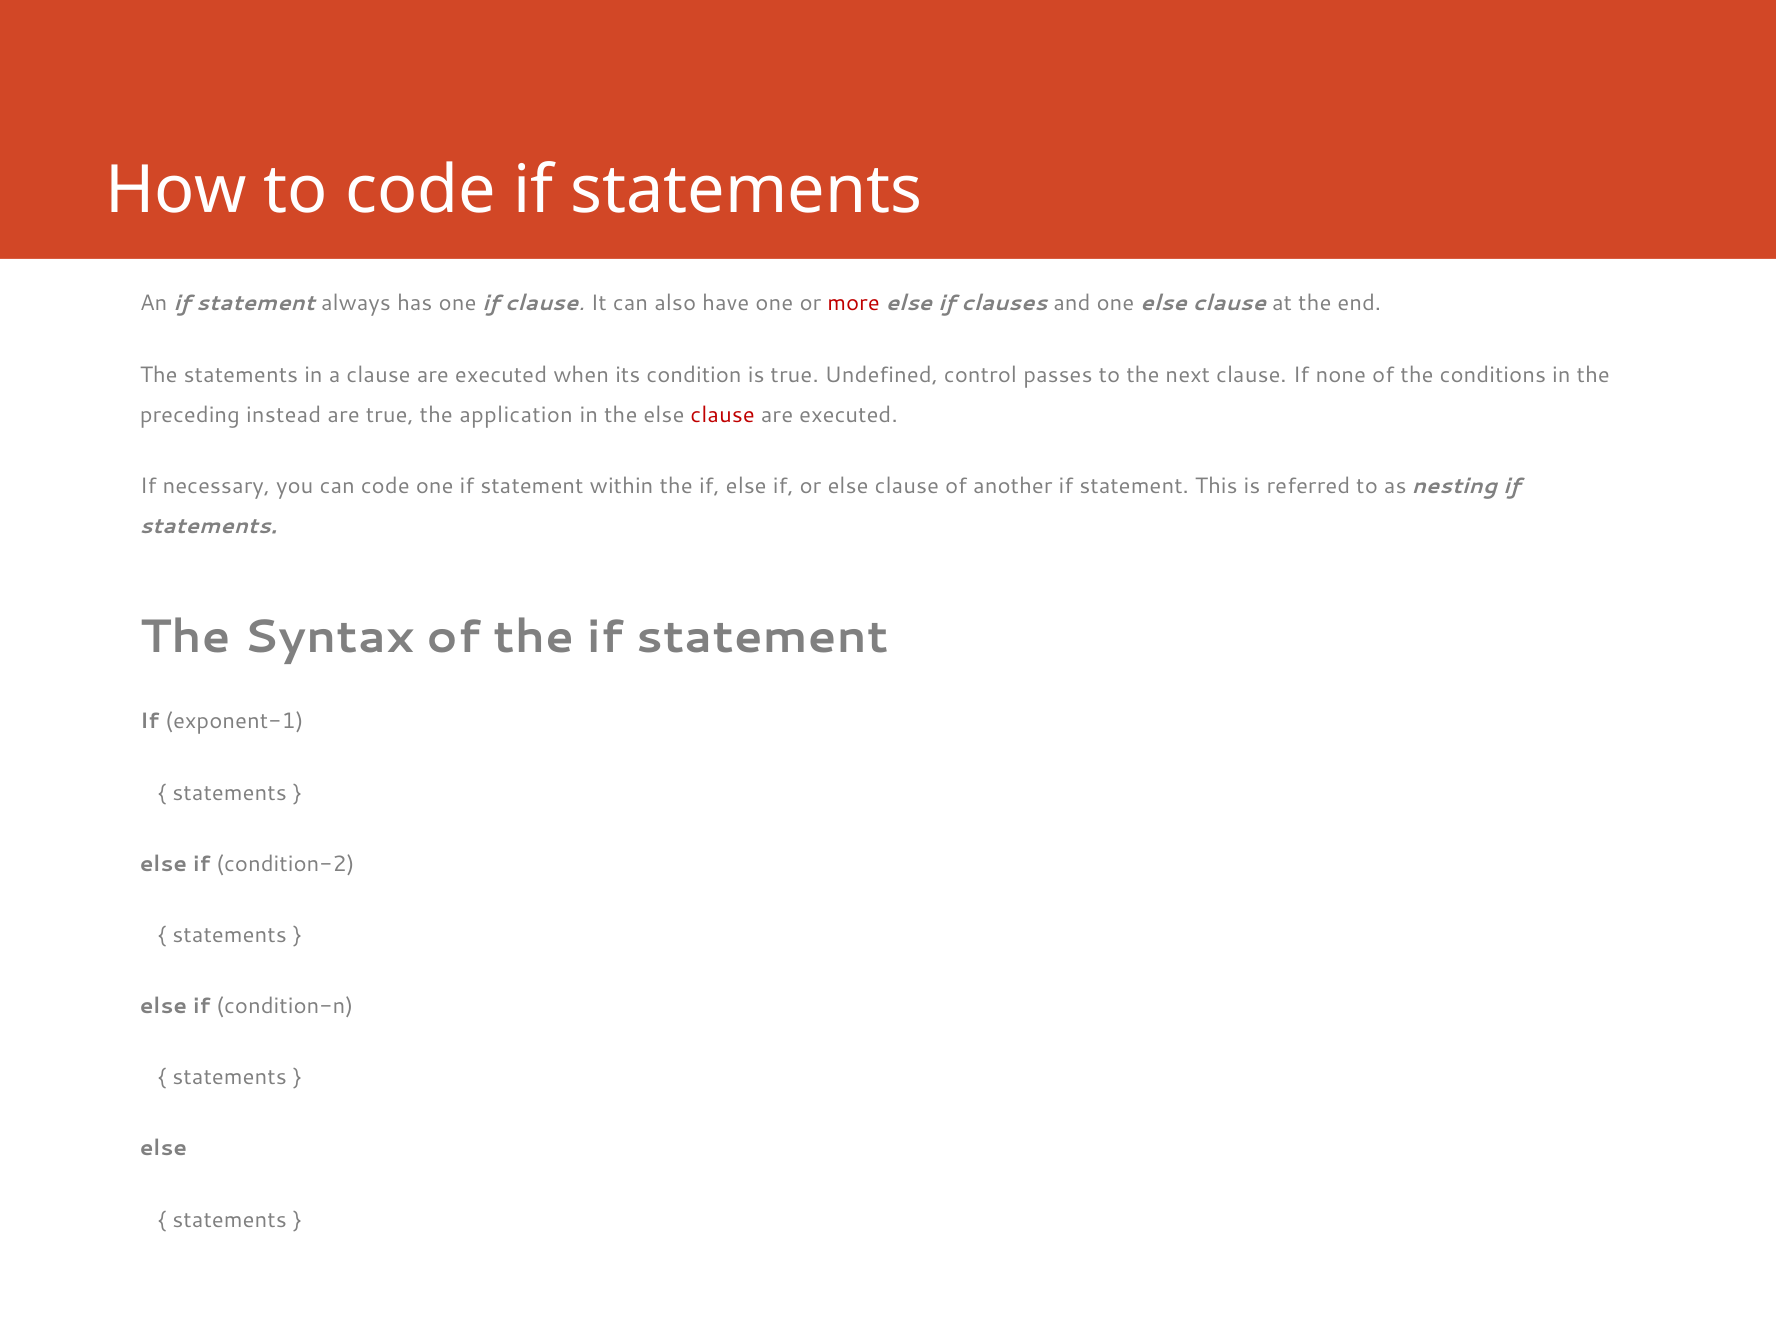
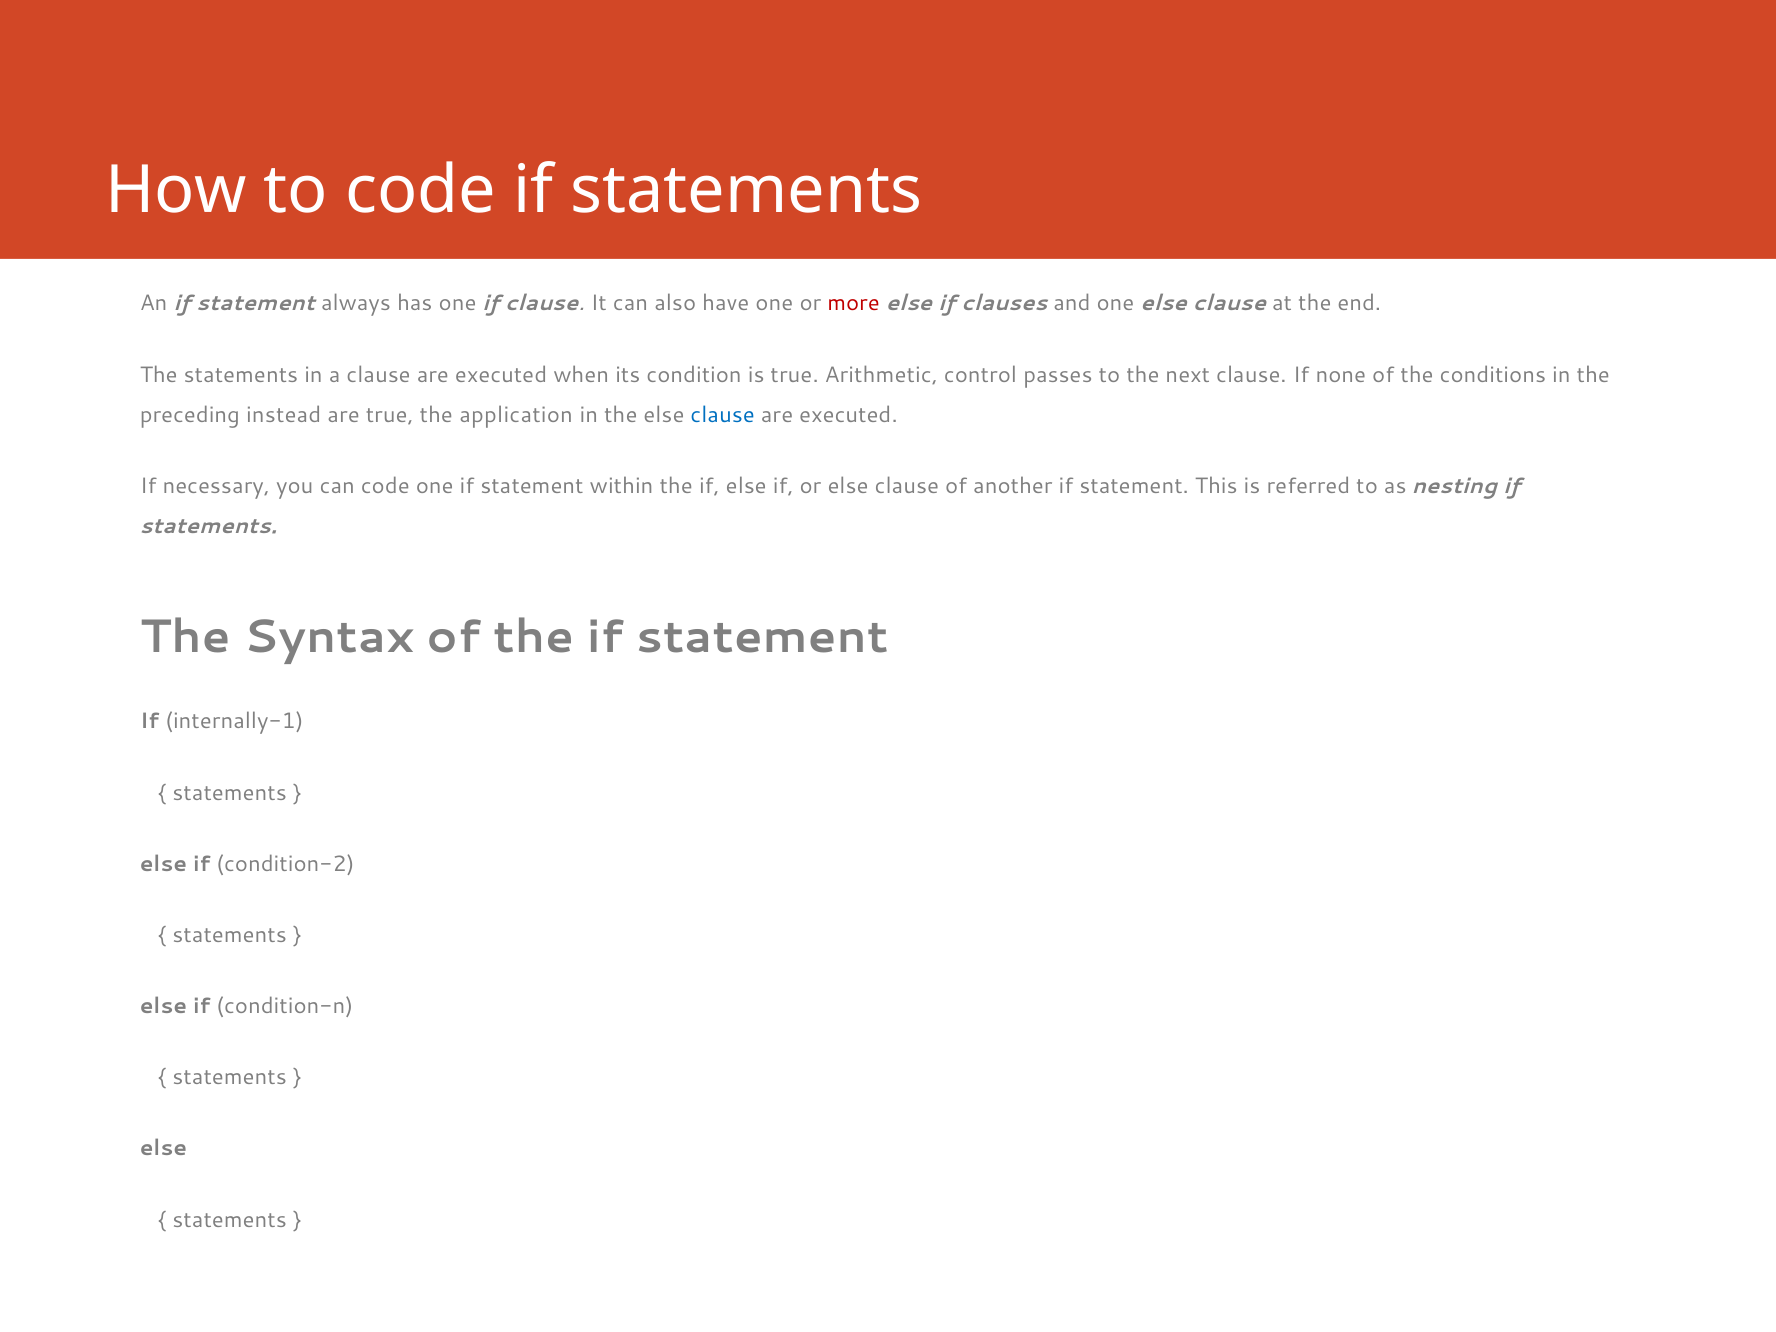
Undefined: Undefined -> Arithmetic
clause at (723, 415) colour: red -> blue
exponent-1: exponent-1 -> internally-1
